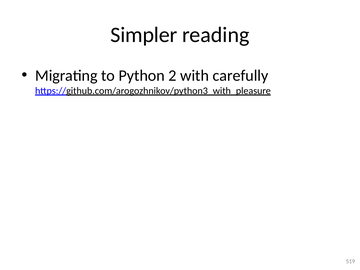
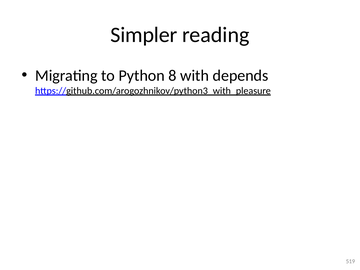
2: 2 -> 8
carefully: carefully -> depends
